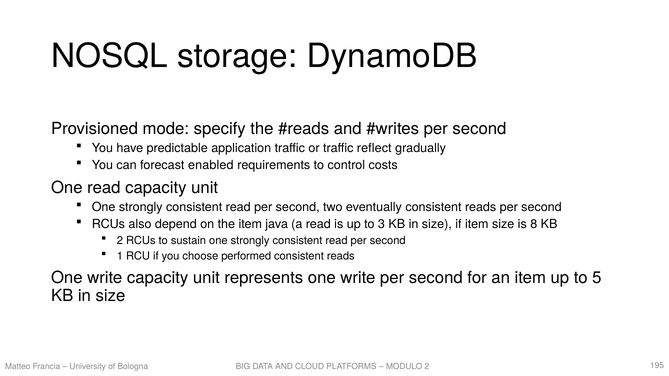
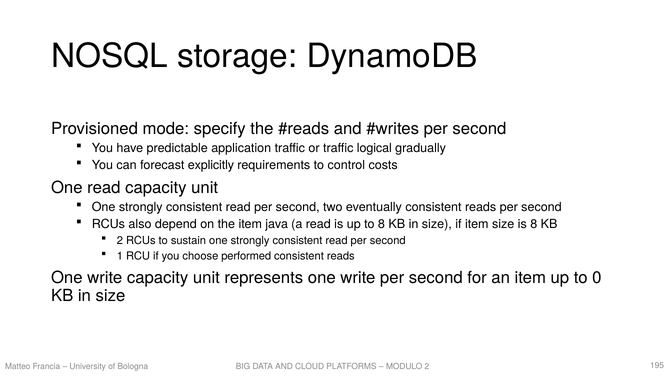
reflect: reflect -> logical
enabled: enabled -> explicitly
to 3: 3 -> 8
5: 5 -> 0
